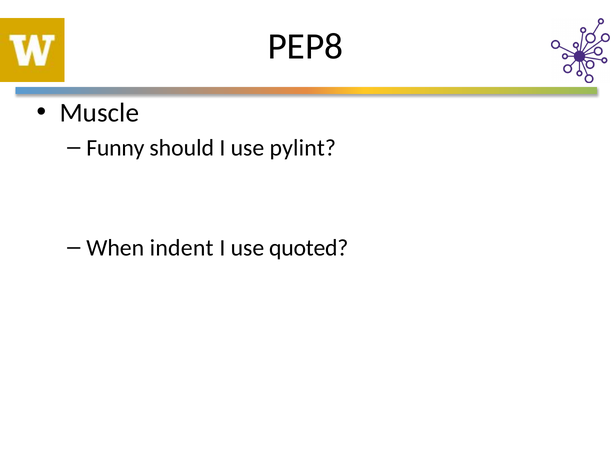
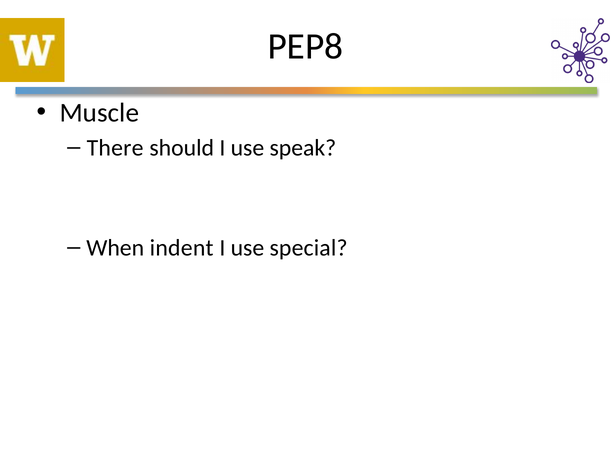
Funny: Funny -> There
pylint: pylint -> speak
quoted: quoted -> special
